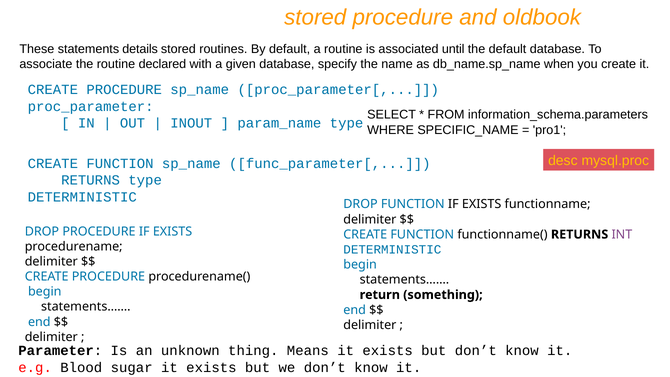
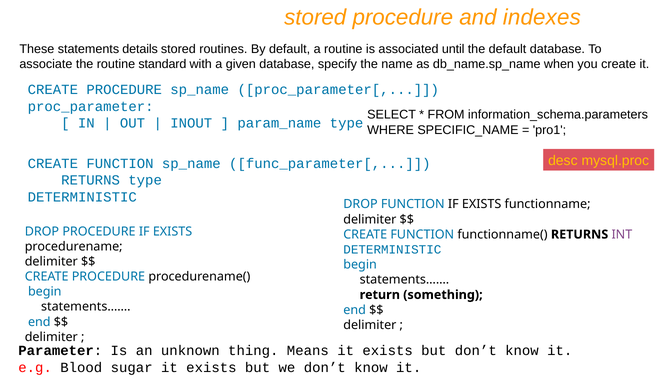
oldbook: oldbook -> indexes
declared: declared -> standard
